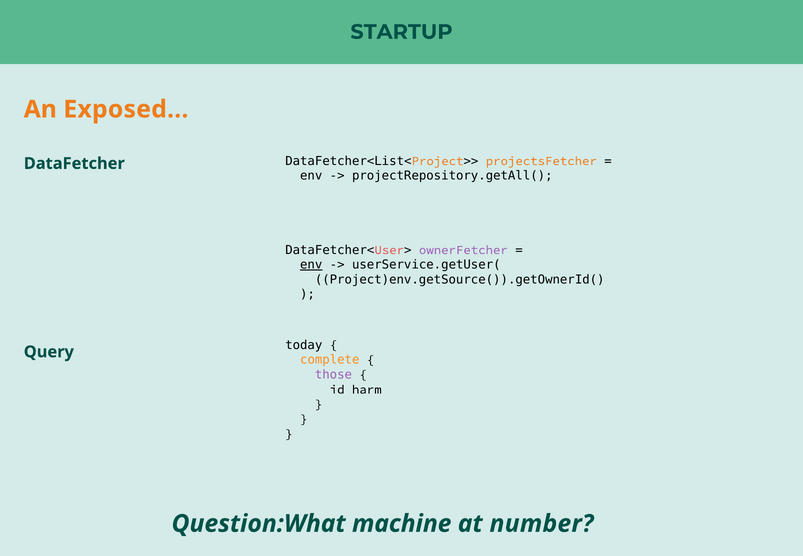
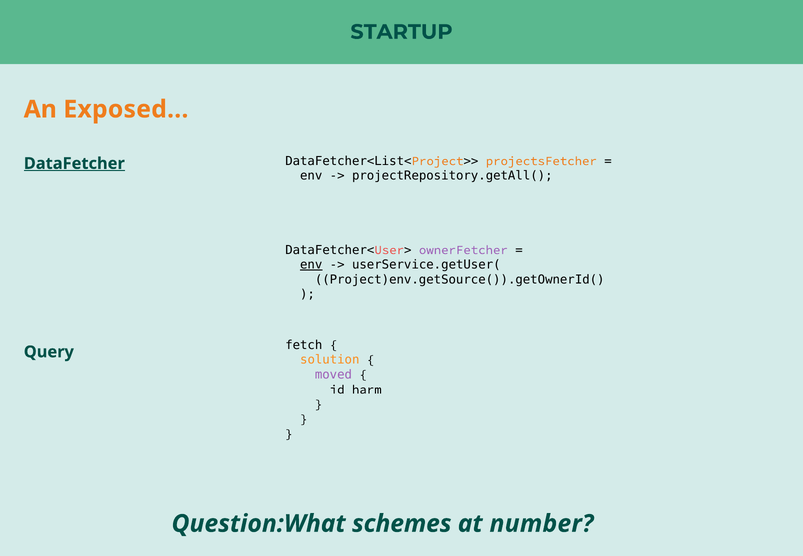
DataFetcher underline: none -> present
today: today -> fetch
complete: complete -> solution
those: those -> moved
machine: machine -> schemes
